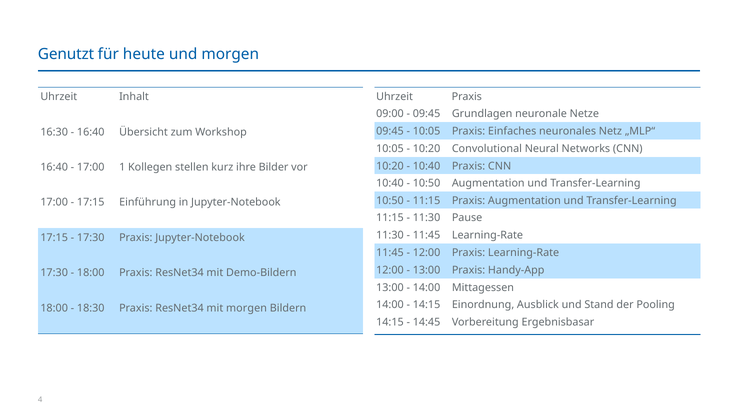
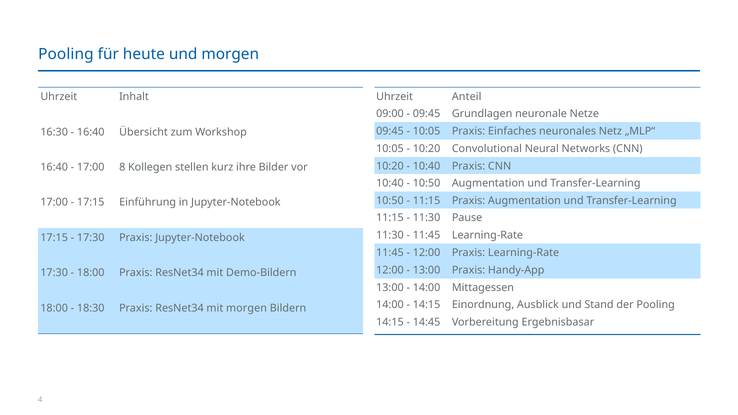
Genutzt at (66, 54): Genutzt -> Pooling
Uhrzeit Praxis: Praxis -> Anteil
1: 1 -> 8
